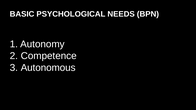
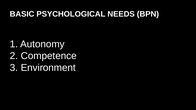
Autonomous: Autonomous -> Environment
